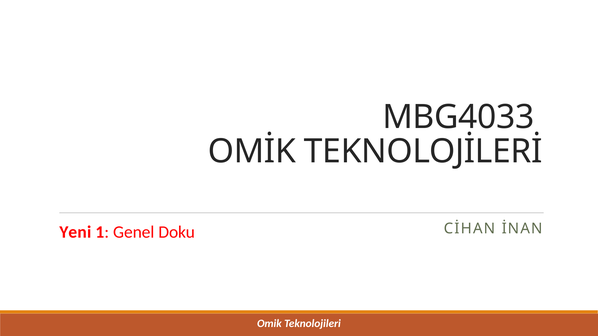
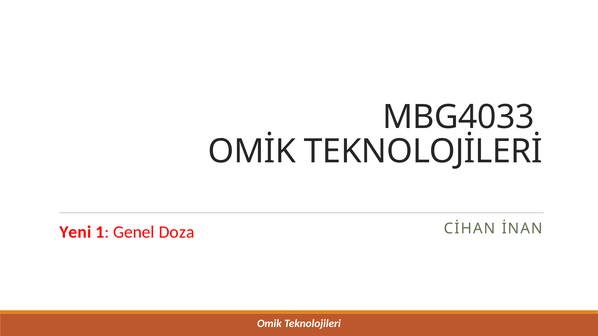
Doku: Doku -> Doza
